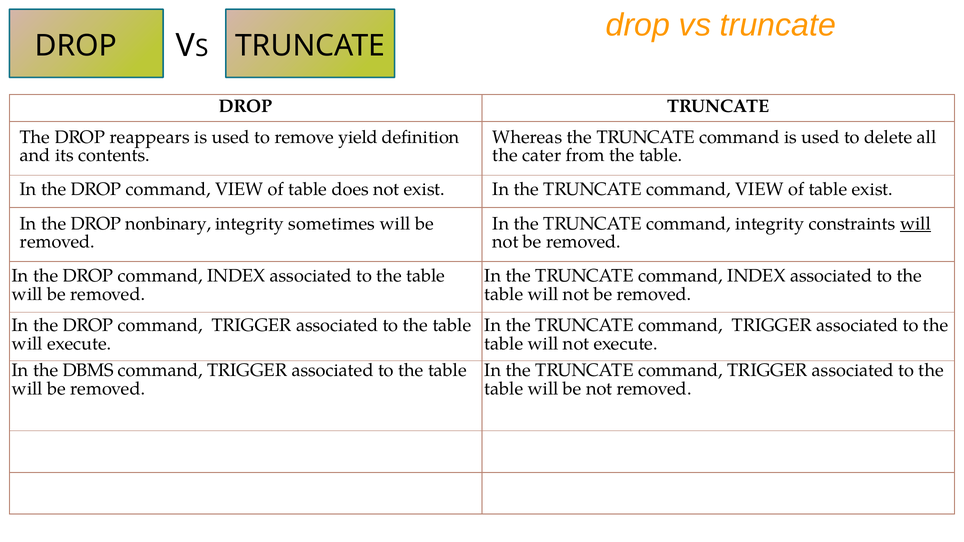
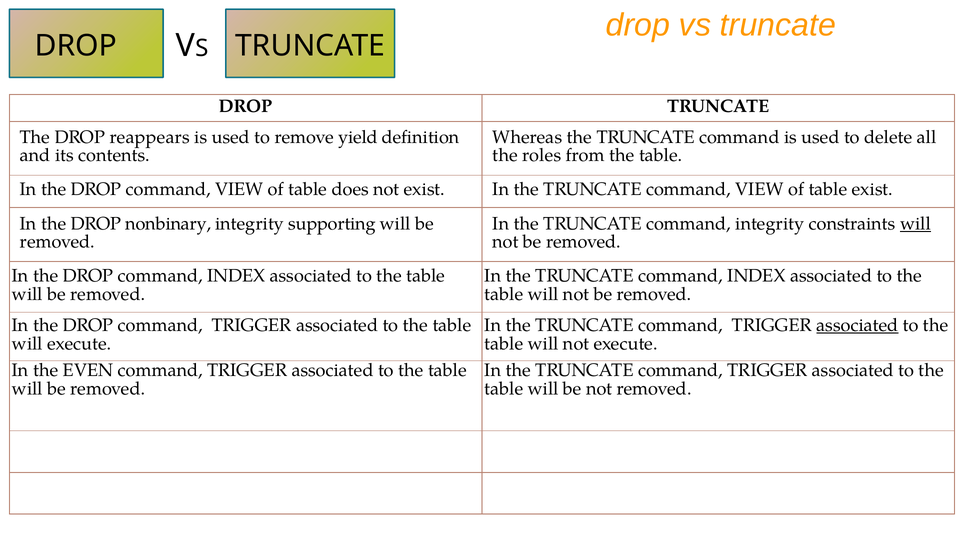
cater: cater -> roles
sometimes: sometimes -> supporting
associated at (857, 326) underline: none -> present
DBMS: DBMS -> EVEN
